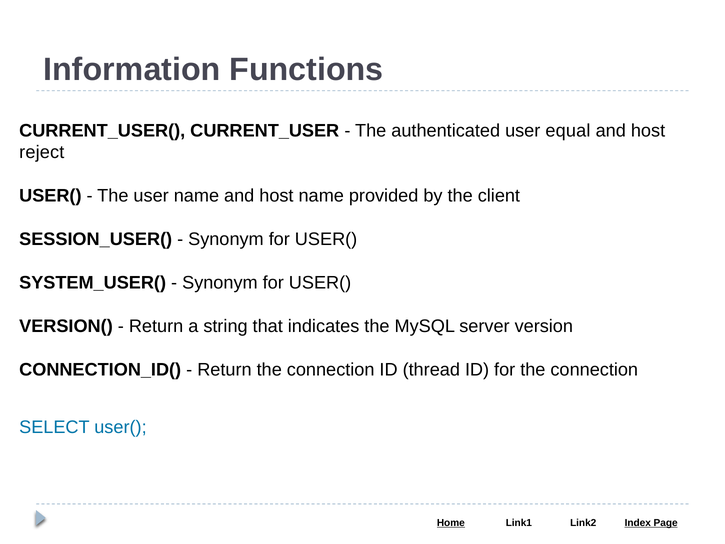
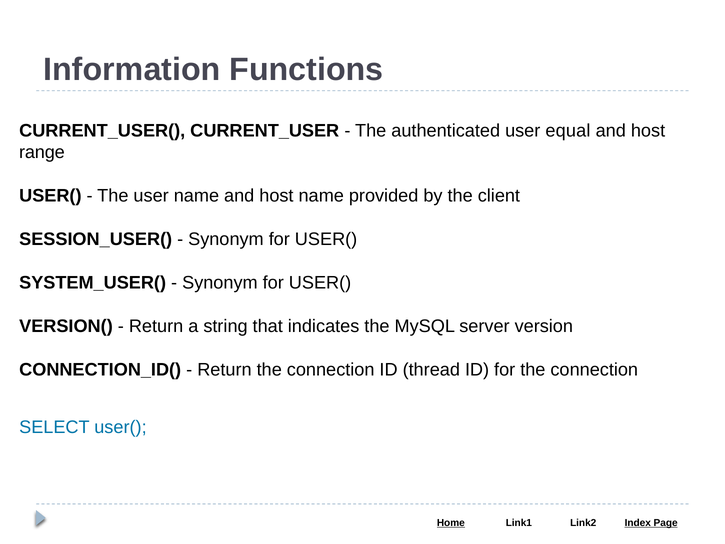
reject: reject -> range
